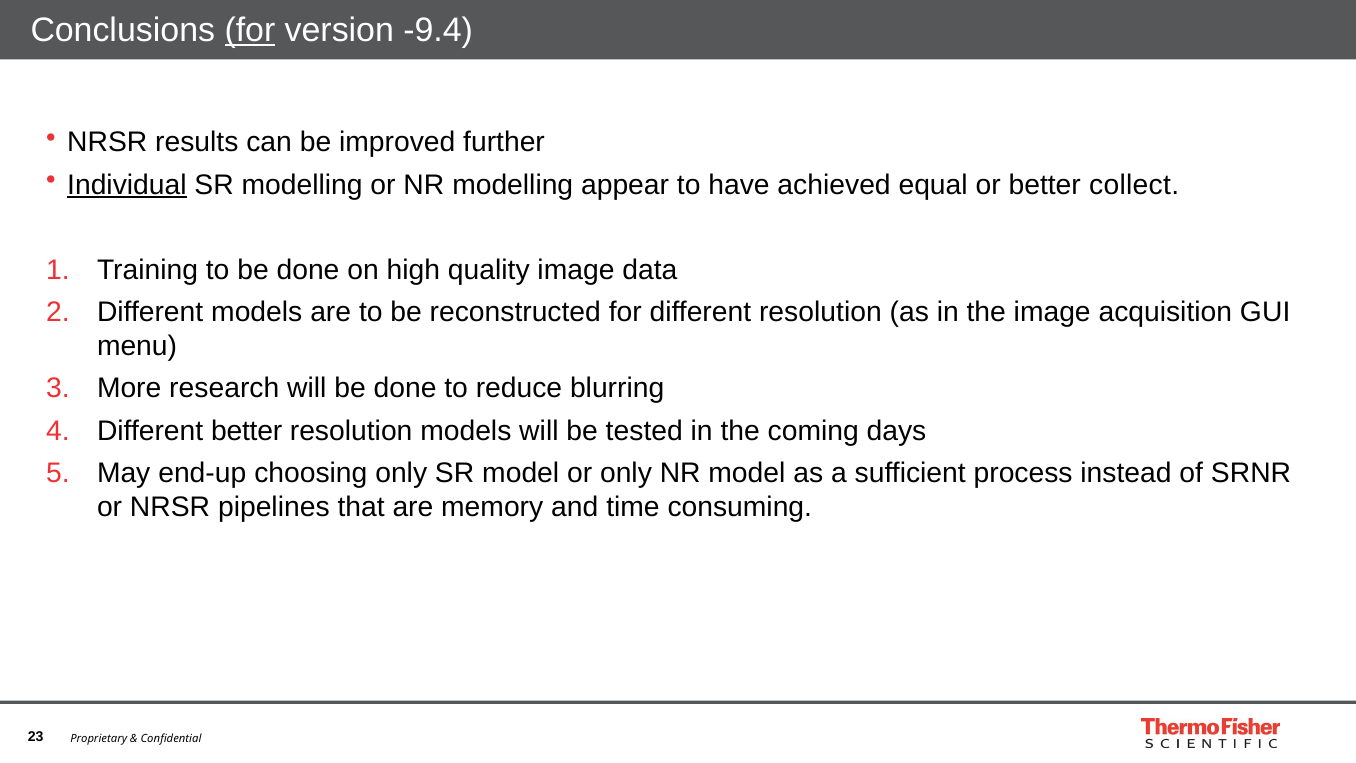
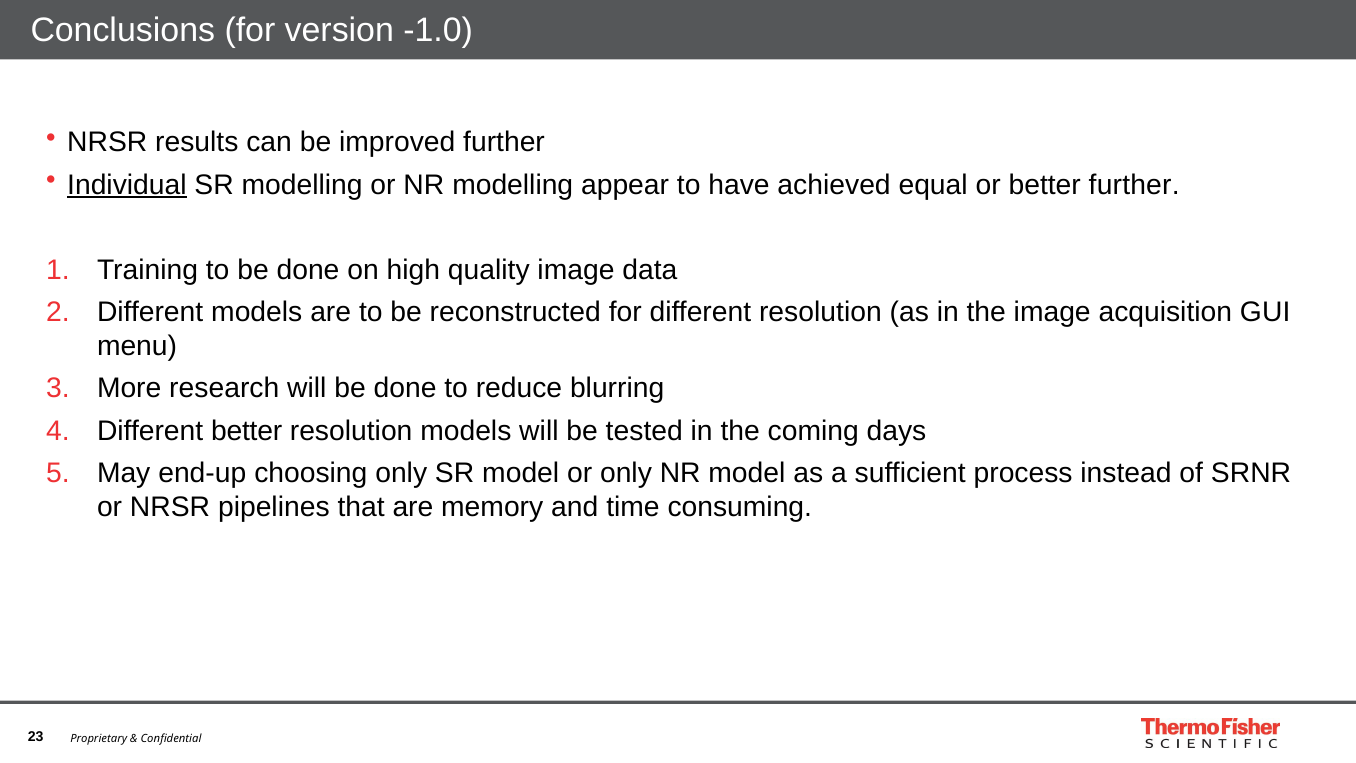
for at (250, 30) underline: present -> none
-9.4: -9.4 -> -1.0
better collect: collect -> further
